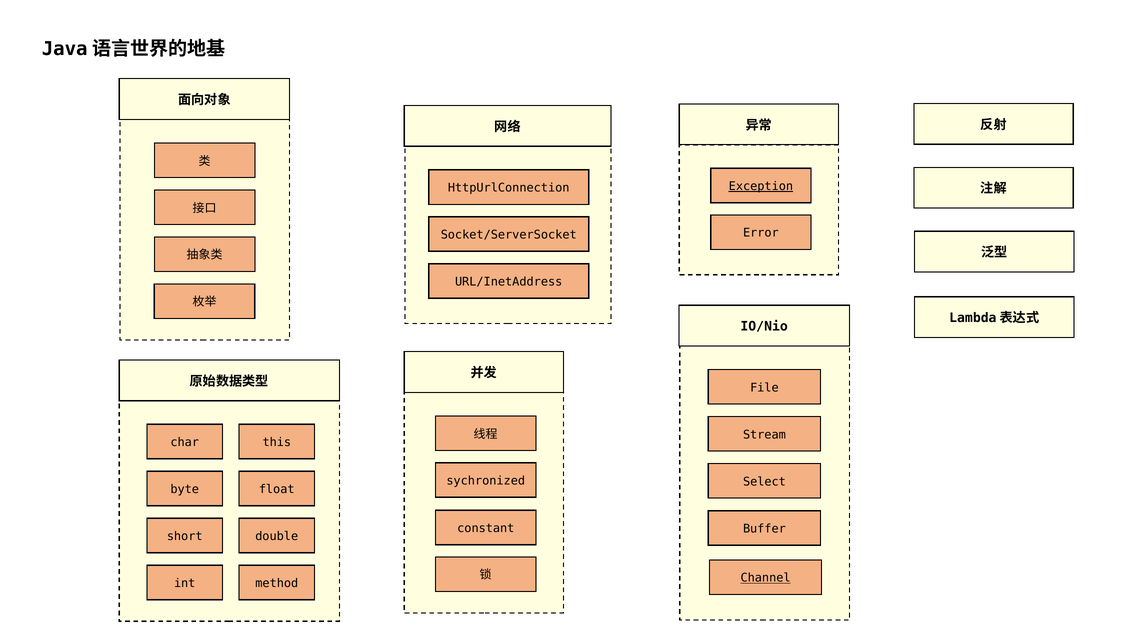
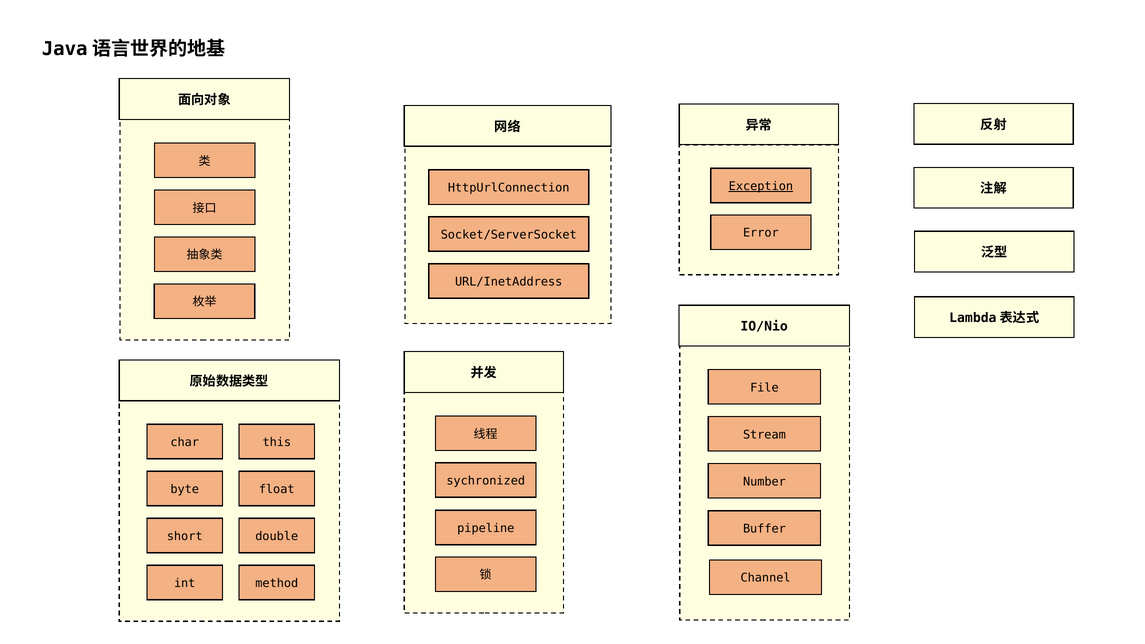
Select: Select -> Number
constant: constant -> pipeline
Channel underline: present -> none
